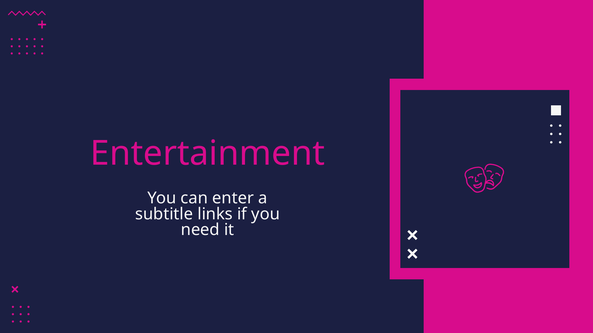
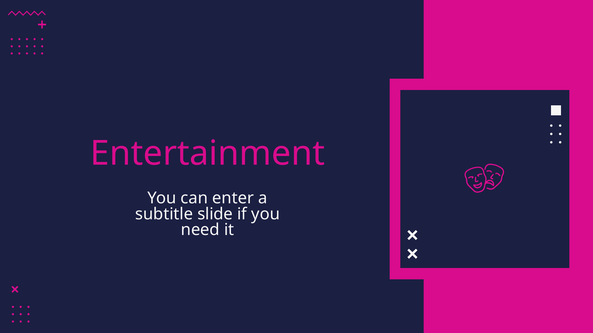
links: links -> slide
